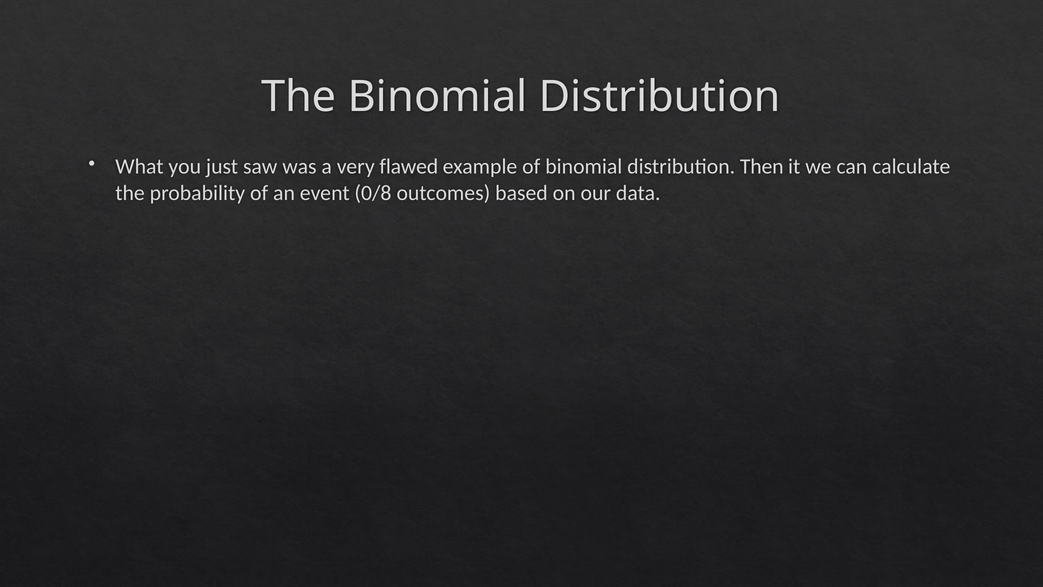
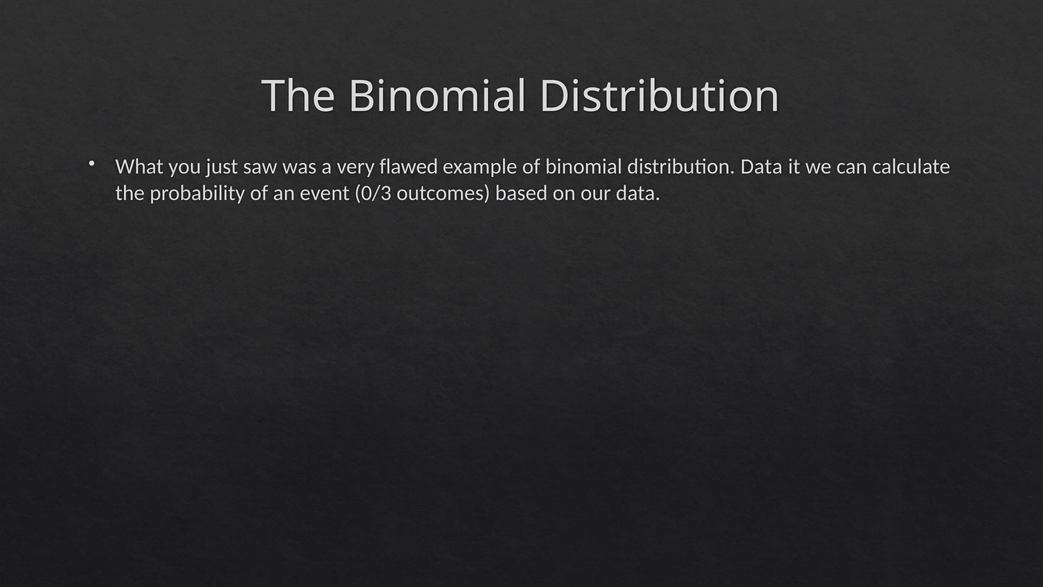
distribution Then: Then -> Data
0/8: 0/8 -> 0/3
